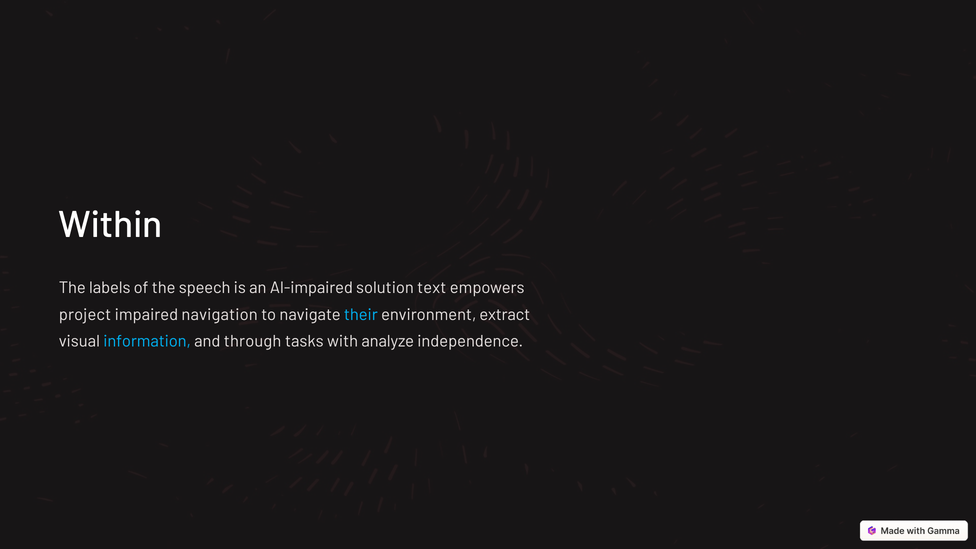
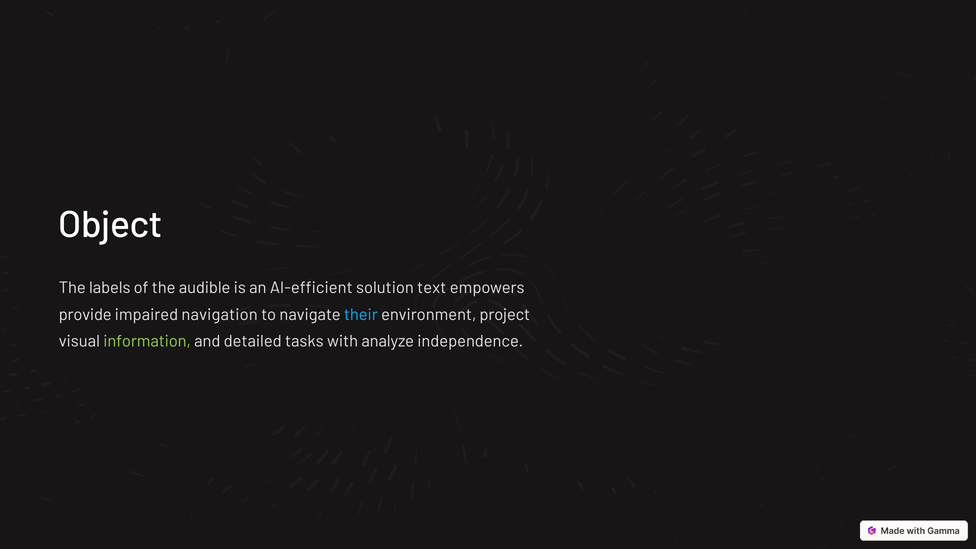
Within: Within -> Object
speech: speech -> audible
AI-impaired: AI-impaired -> AI-efficient
project: project -> provide
extract: extract -> project
information colour: light blue -> light green
through: through -> detailed
